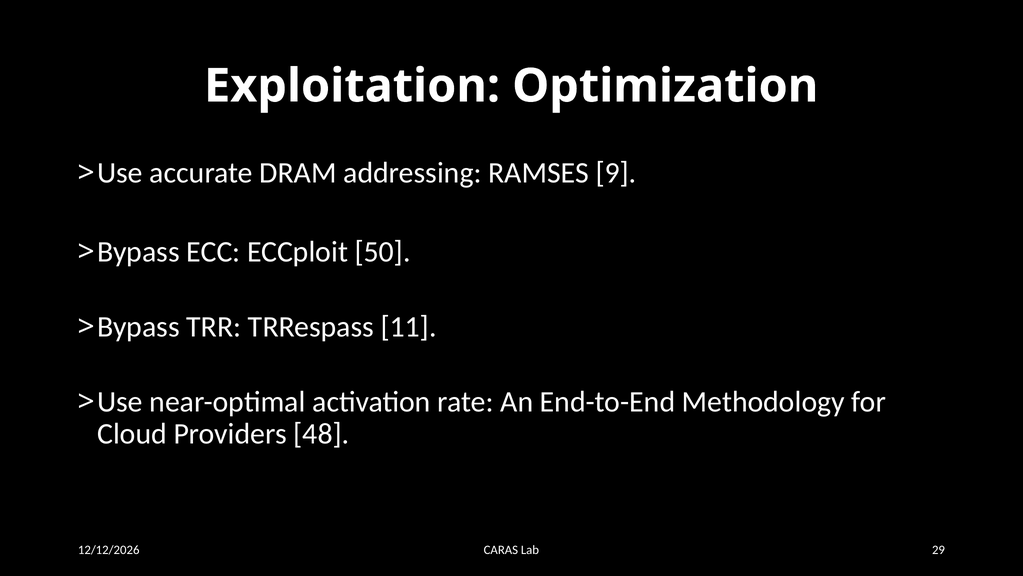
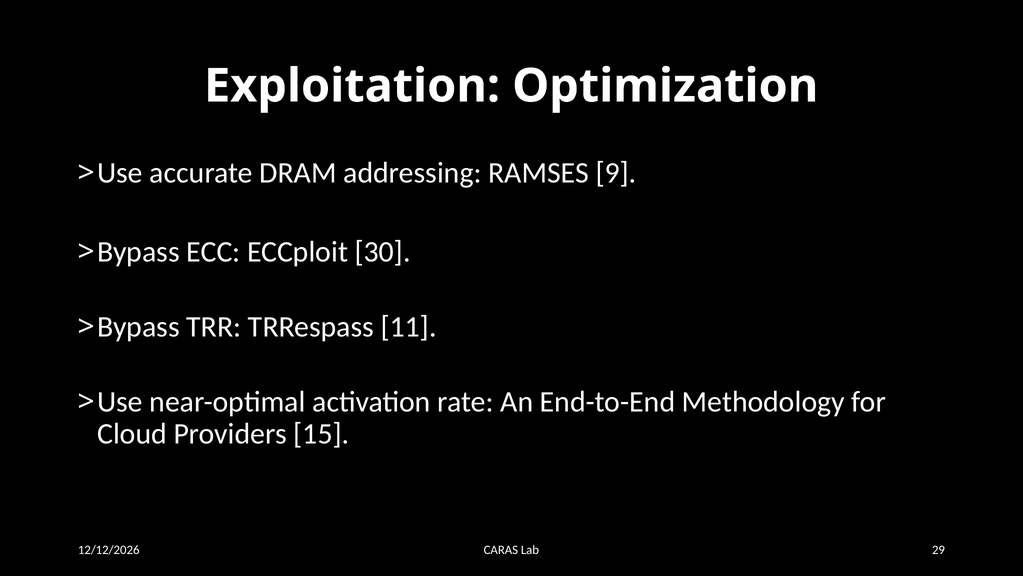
50: 50 -> 30
48: 48 -> 15
